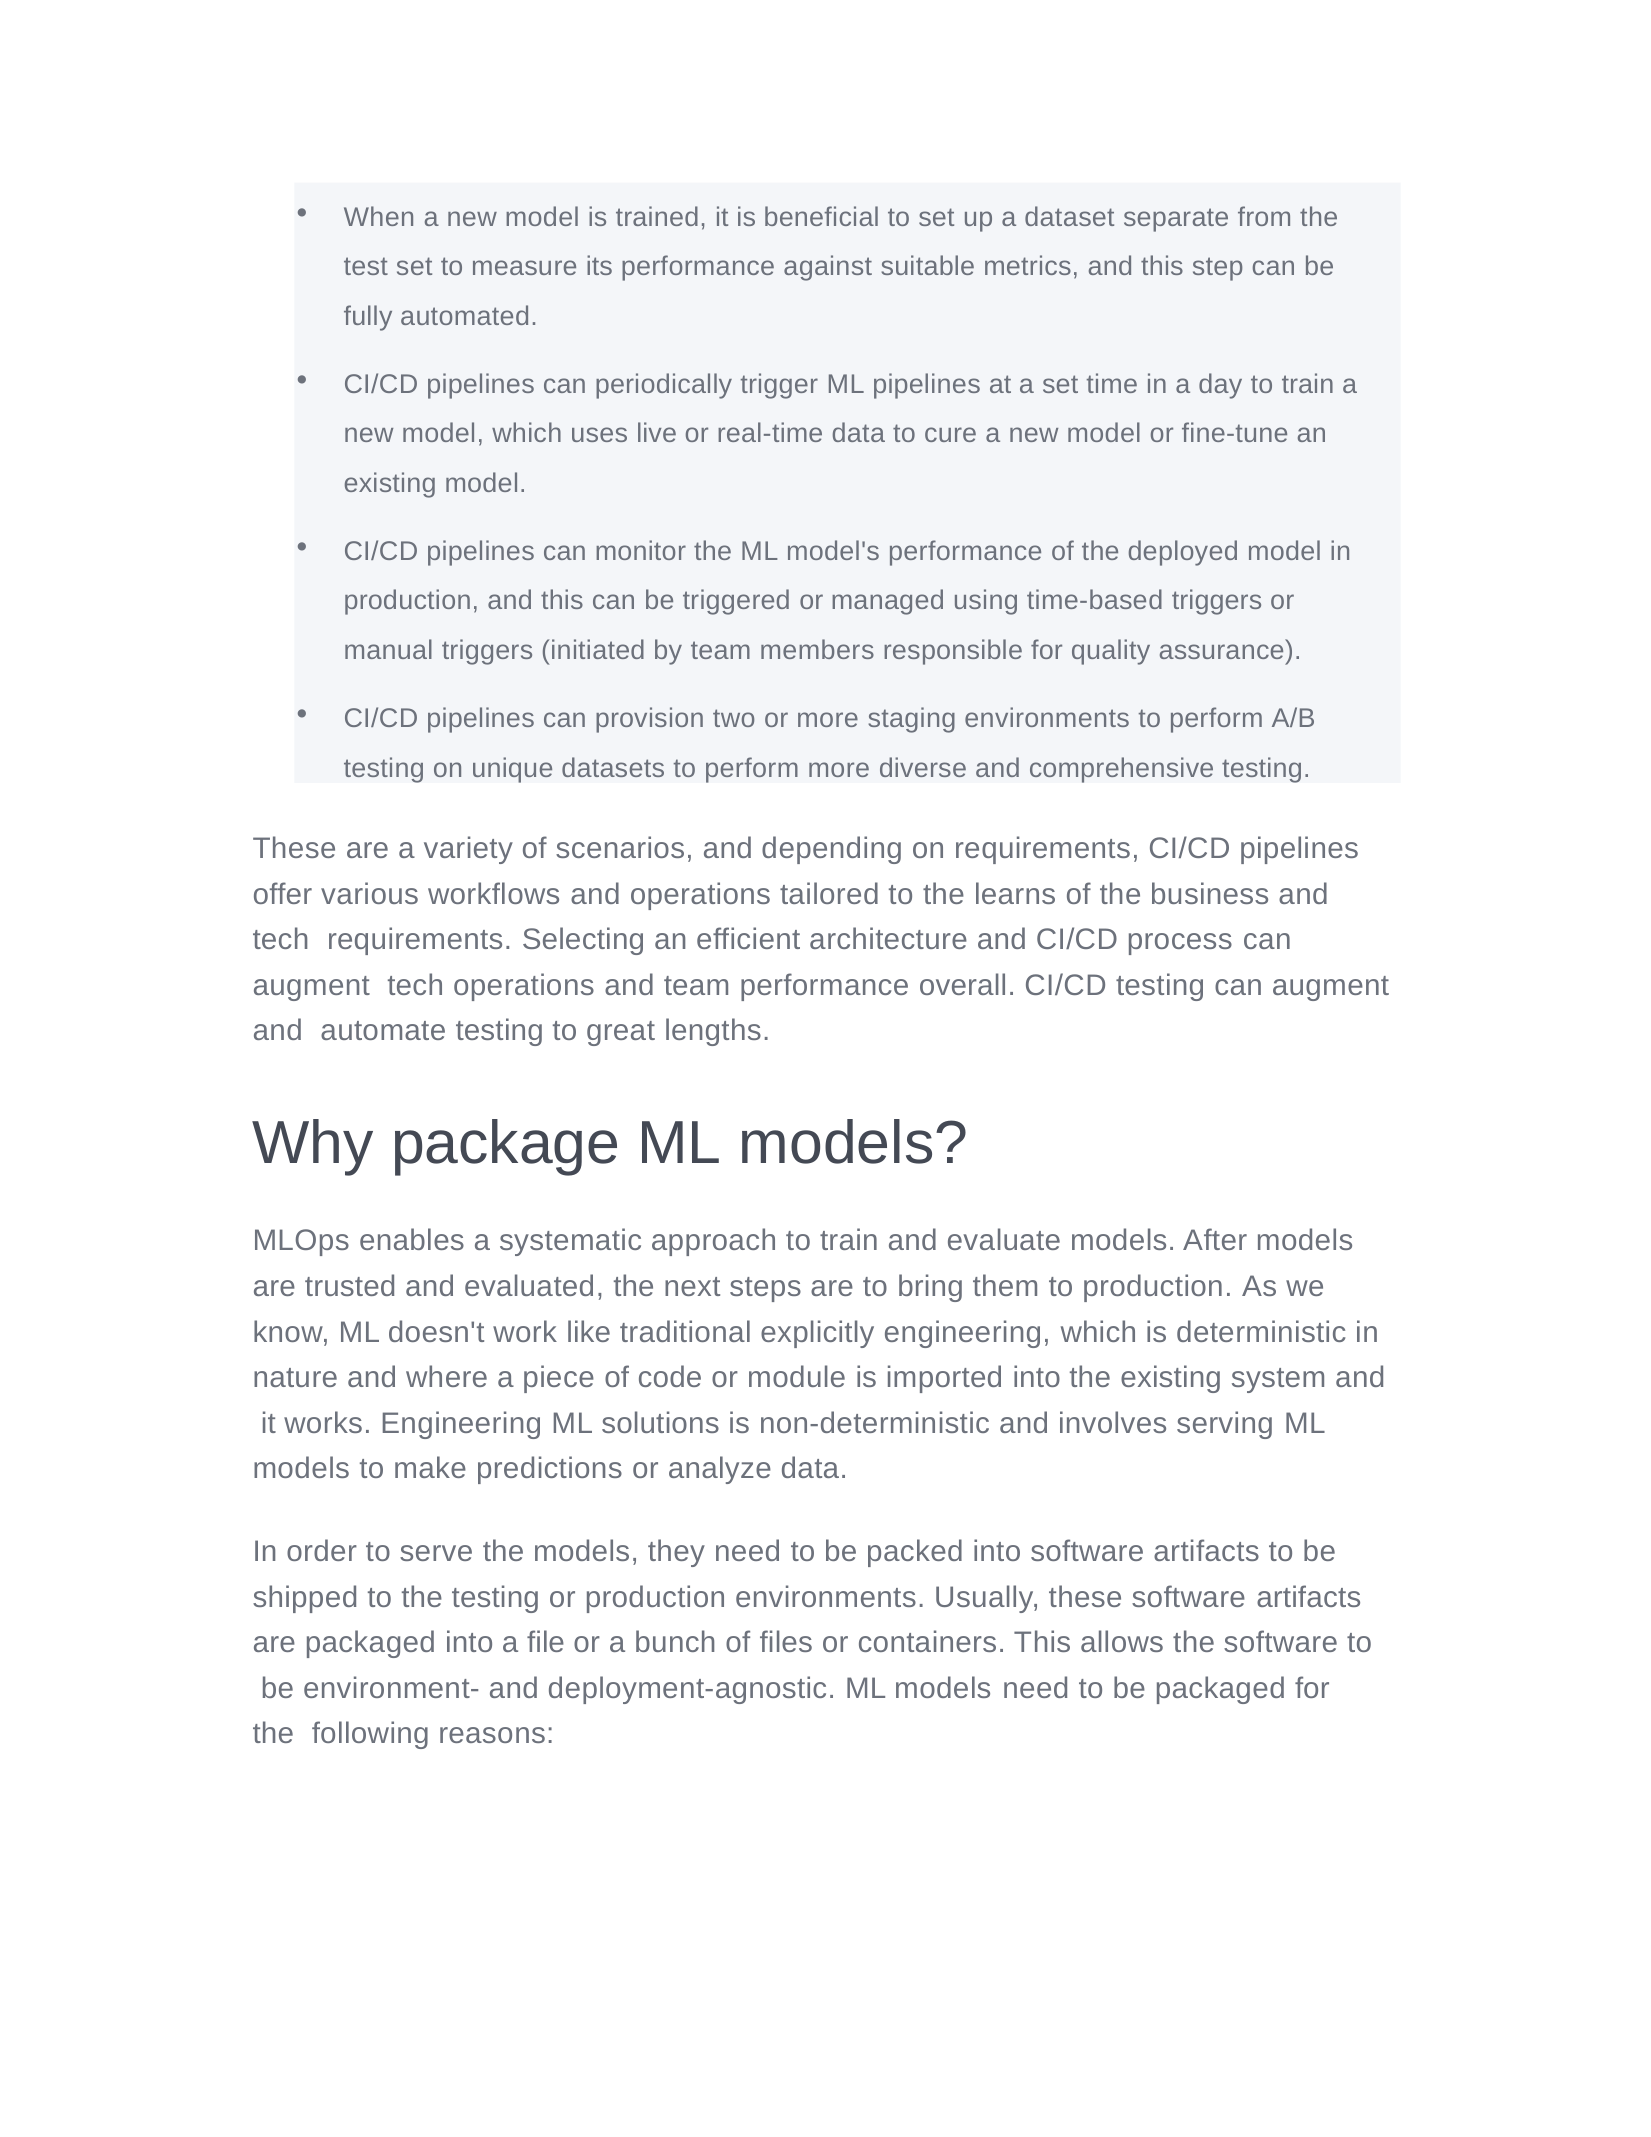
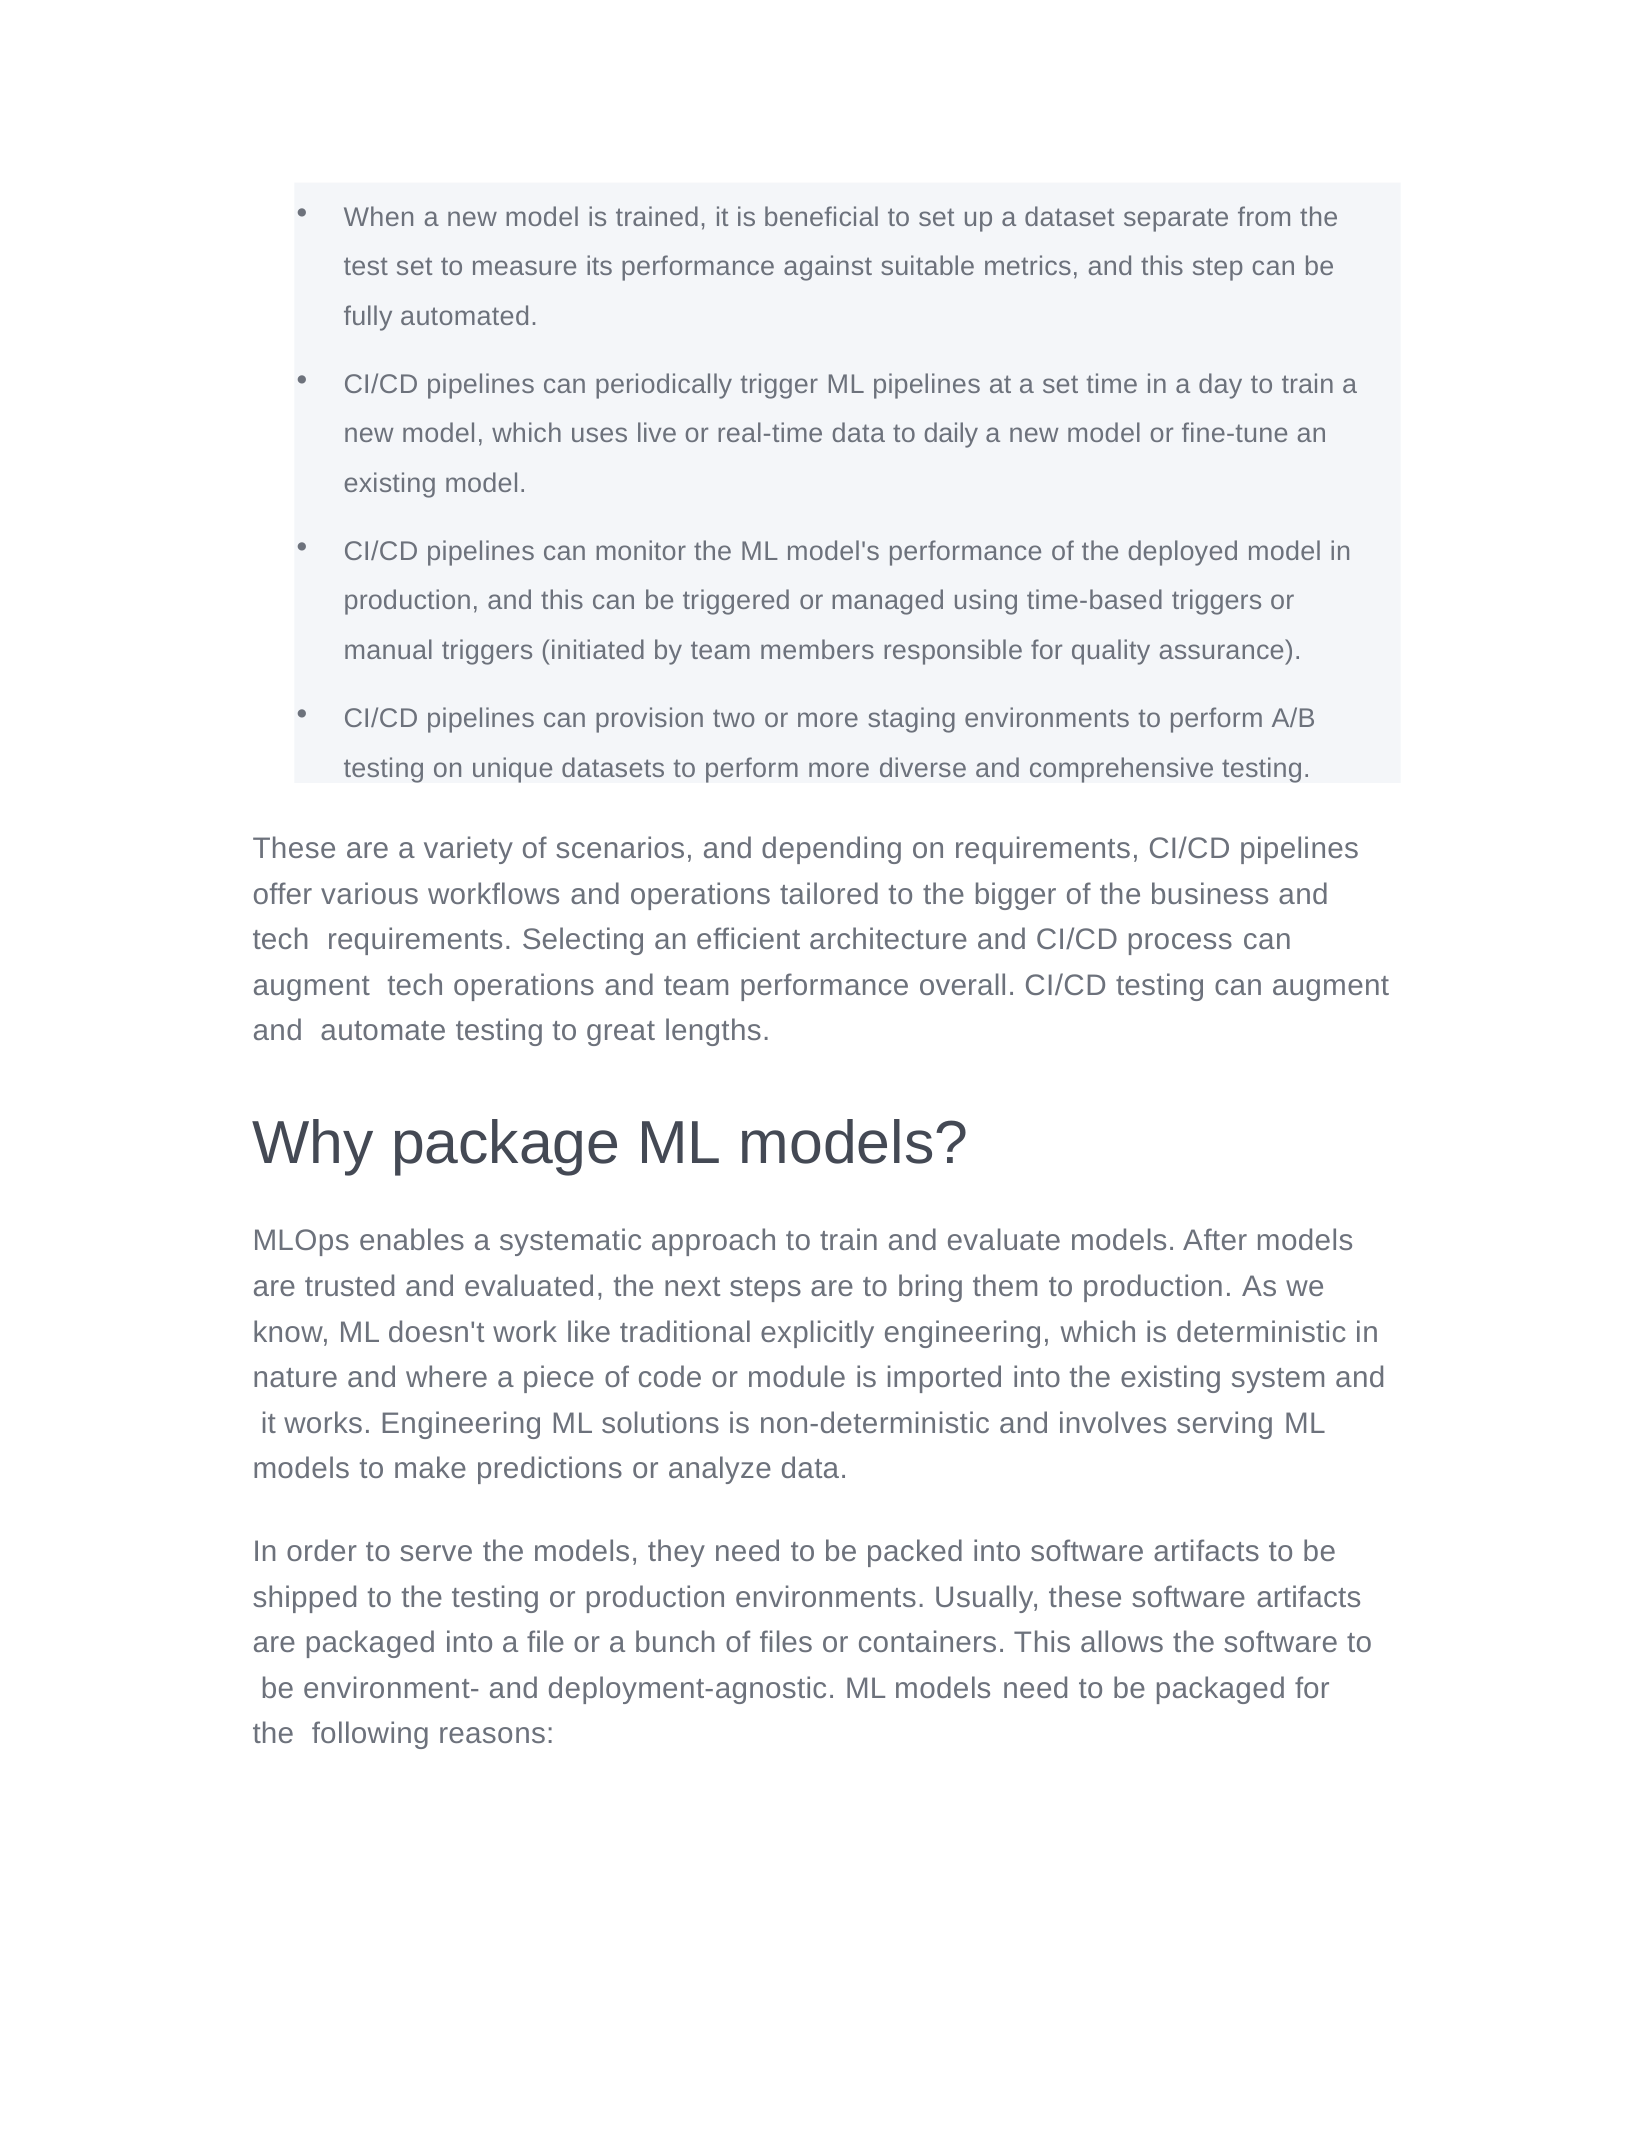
cure: cure -> daily
learns: learns -> bigger
